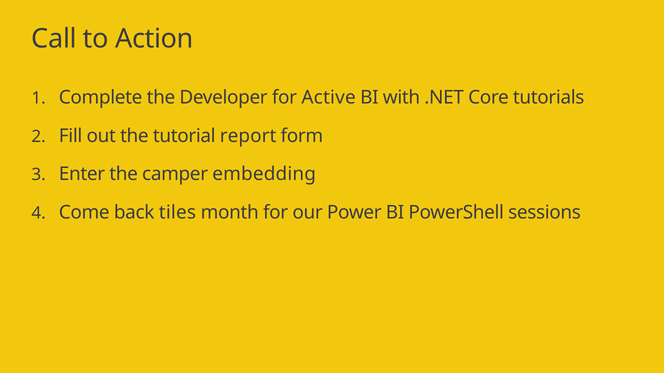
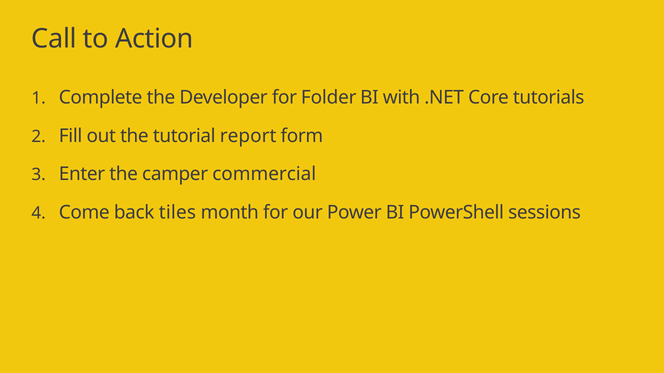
Active: Active -> Folder
embedding: embedding -> commercial
